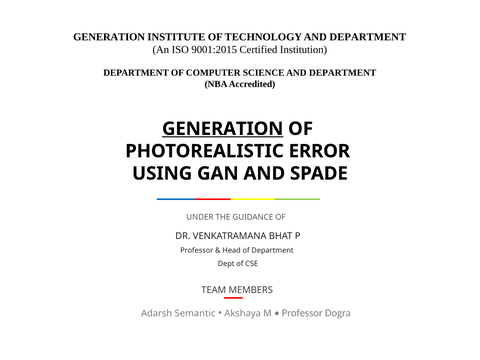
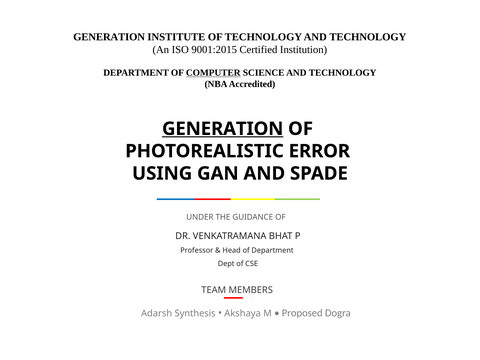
TECHNOLOGY AND DEPARTMENT: DEPARTMENT -> TECHNOLOGY
COMPUTER underline: none -> present
SCIENCE AND DEPARTMENT: DEPARTMENT -> TECHNOLOGY
Semantic: Semantic -> Synthesis
Professor at (302, 313): Professor -> Proposed
